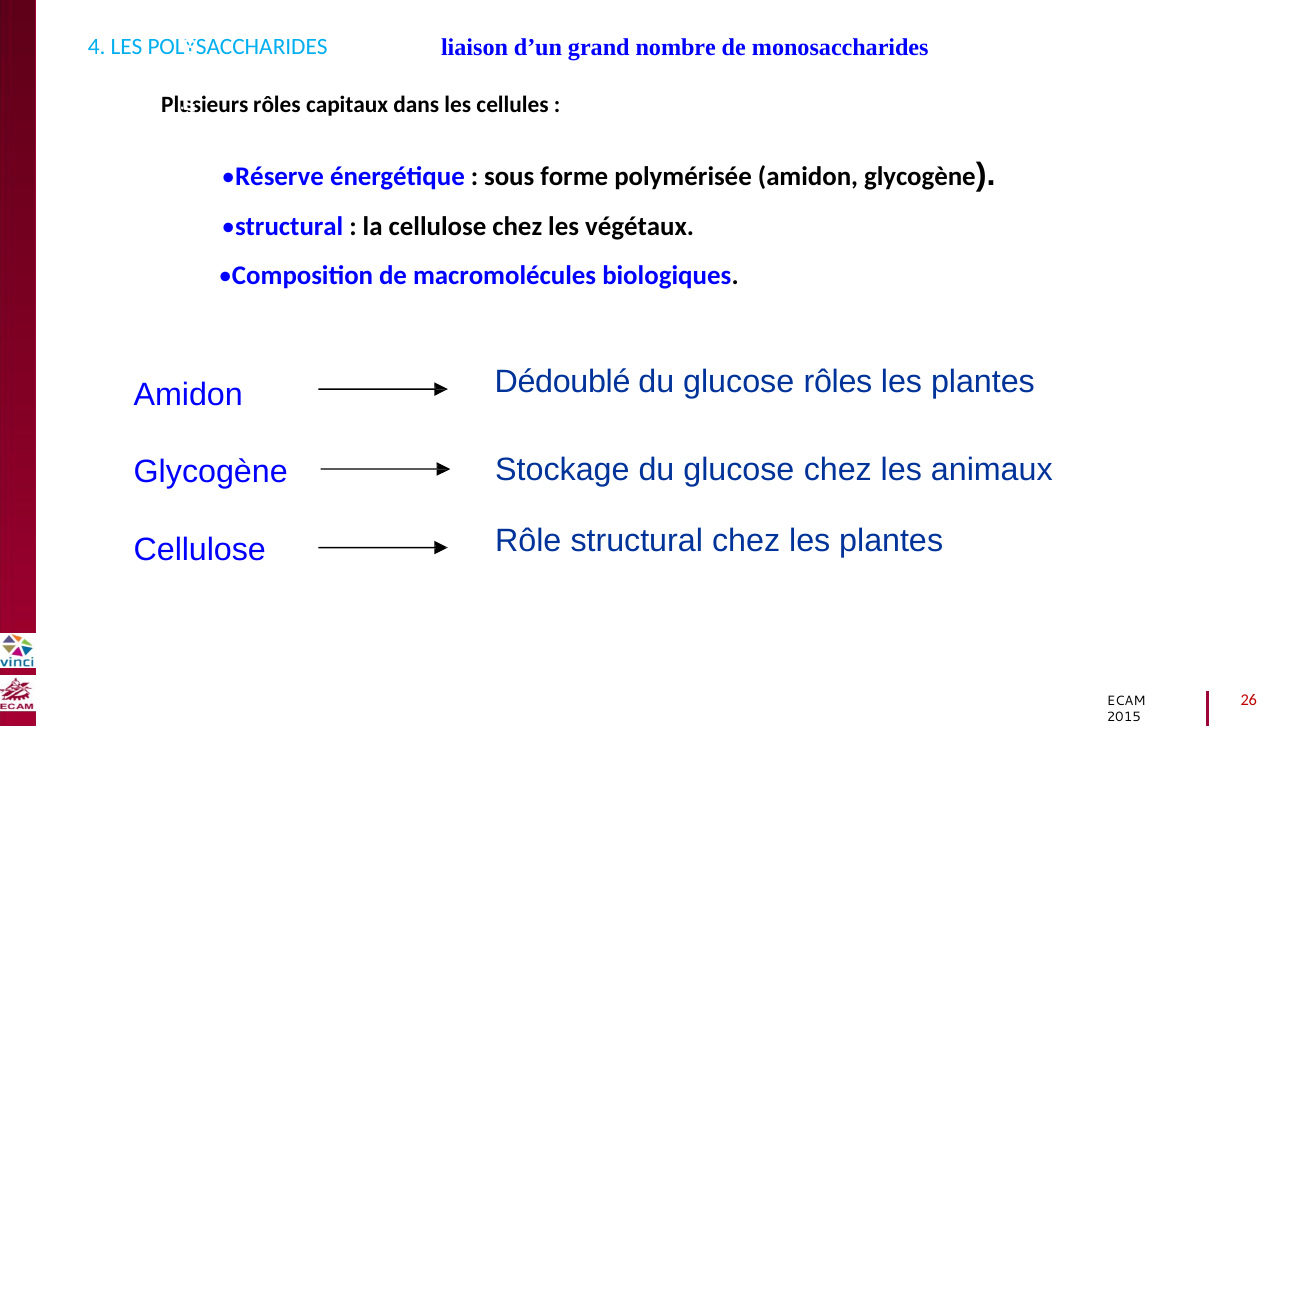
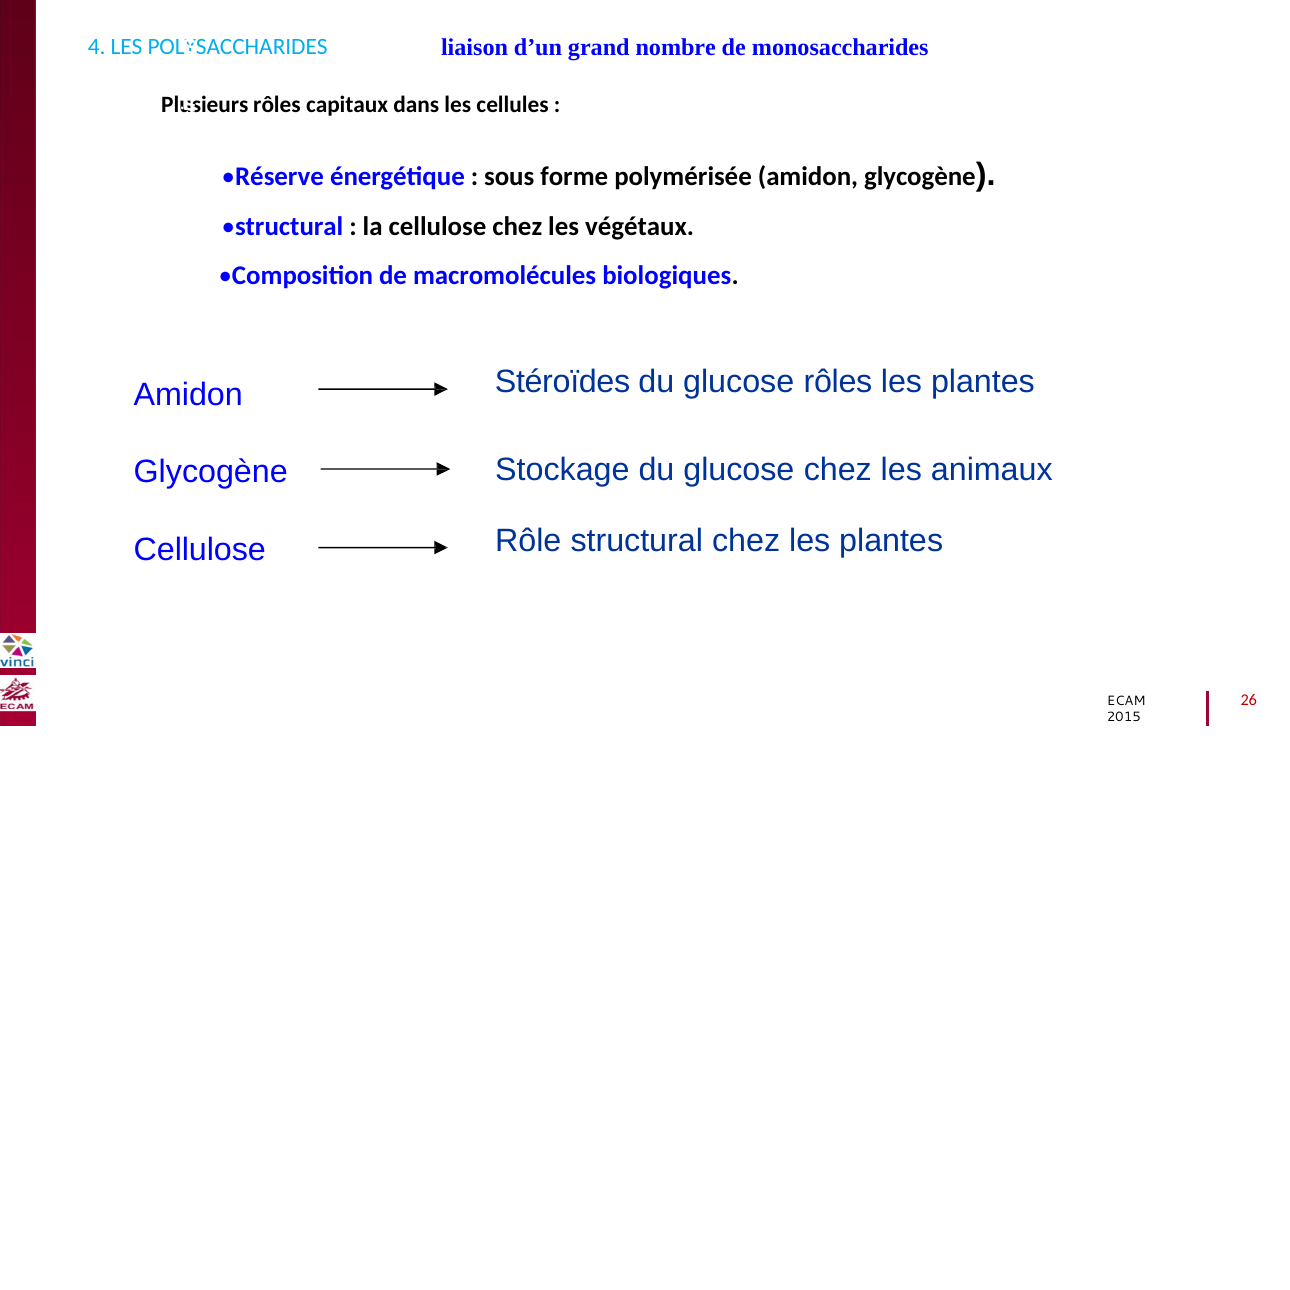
Dédoublé: Dédoublé -> Stéroïdes
